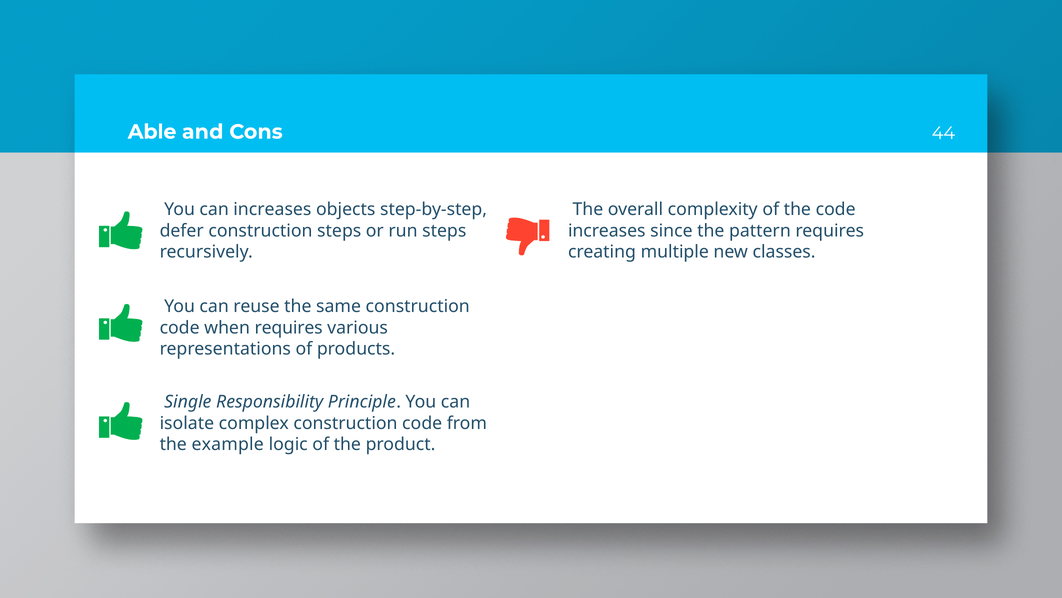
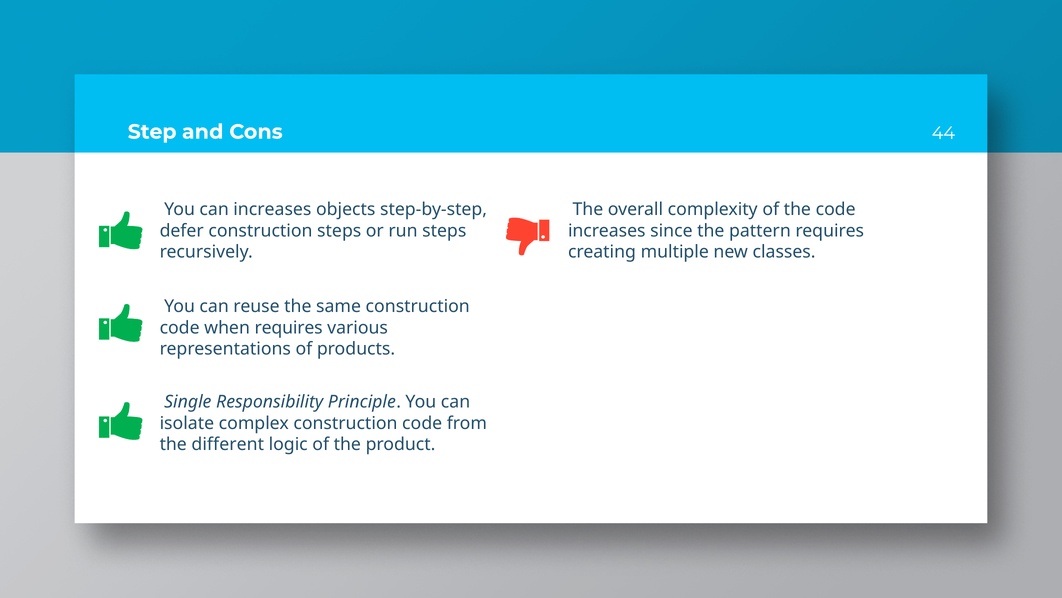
Able: Able -> Step
example: example -> different
